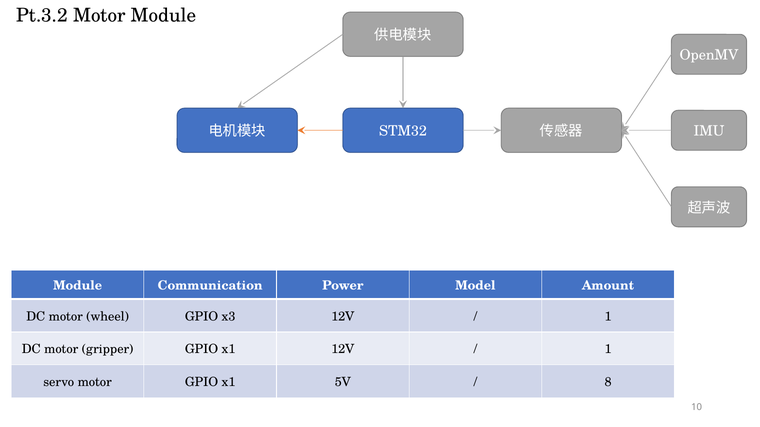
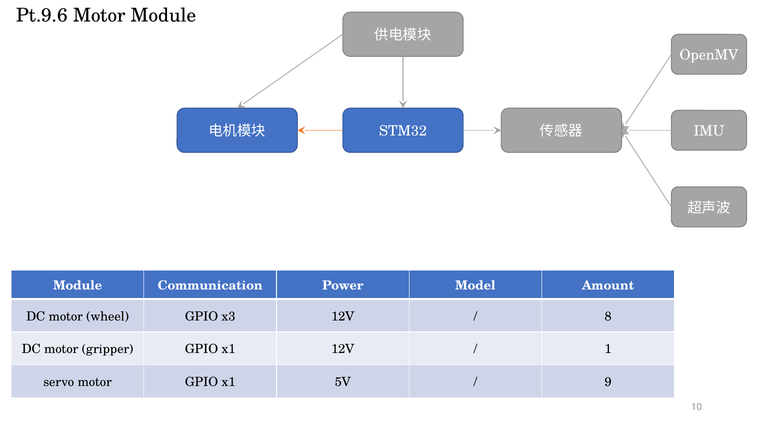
Pt.3.2: Pt.3.2 -> Pt.9.6
1 at (608, 317): 1 -> 8
8: 8 -> 9
